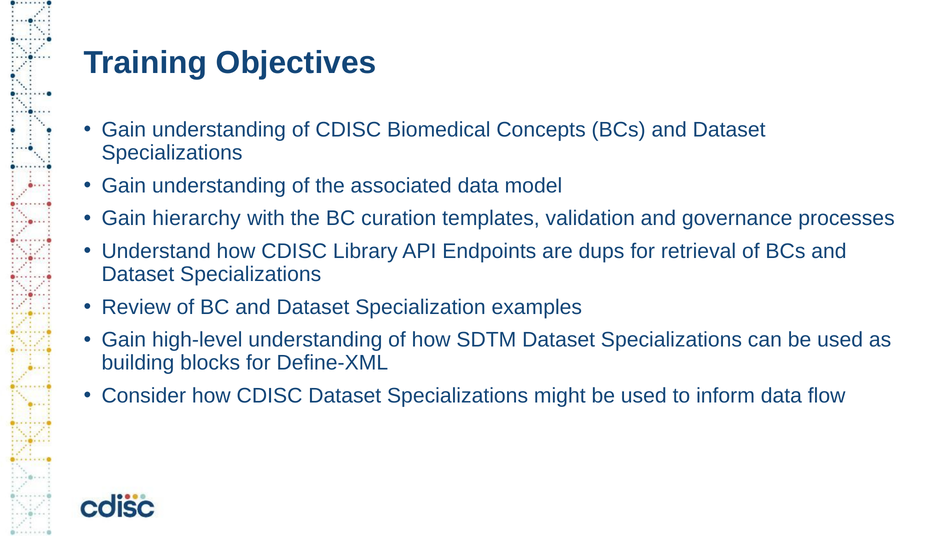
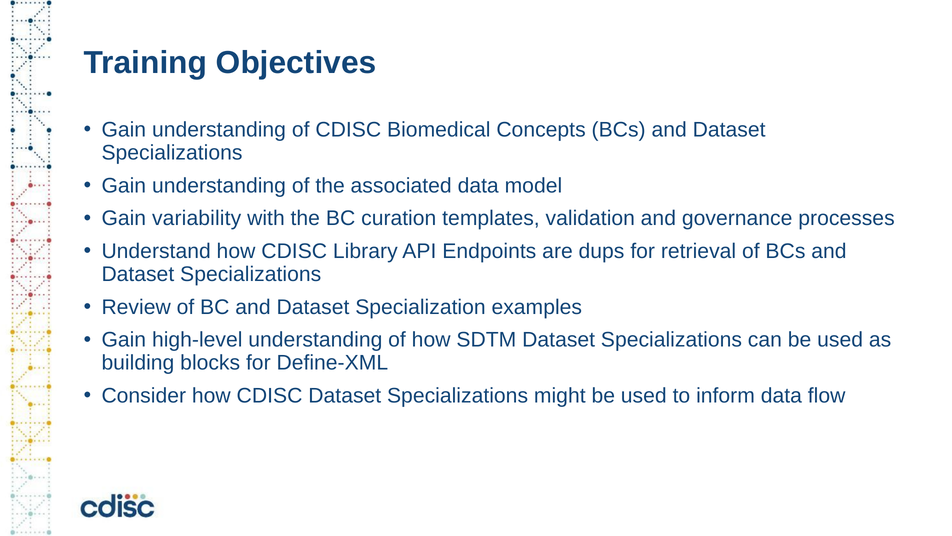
hierarchy: hierarchy -> variability
